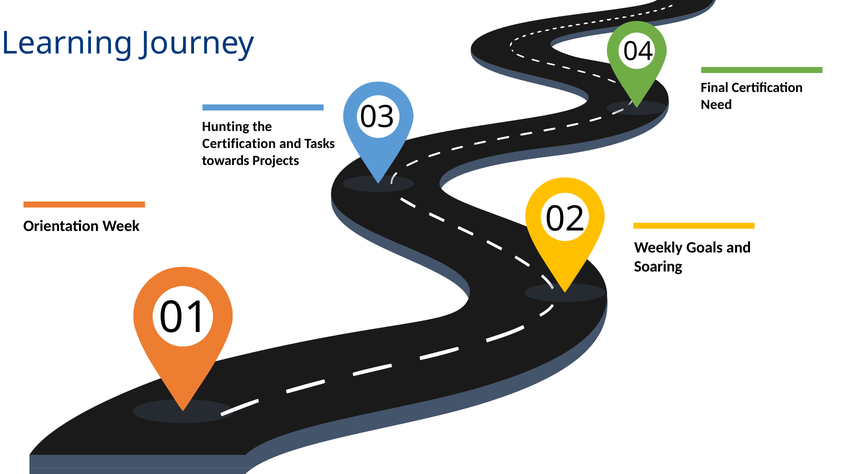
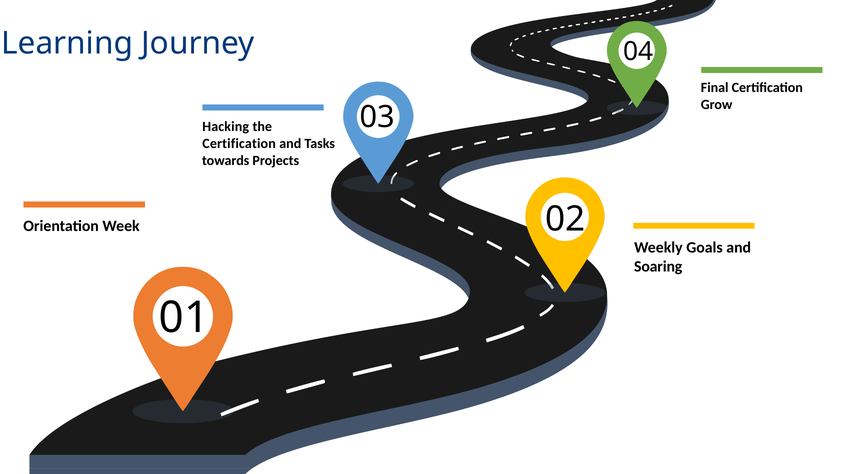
Need: Need -> Grow
Hunting: Hunting -> Hacking
